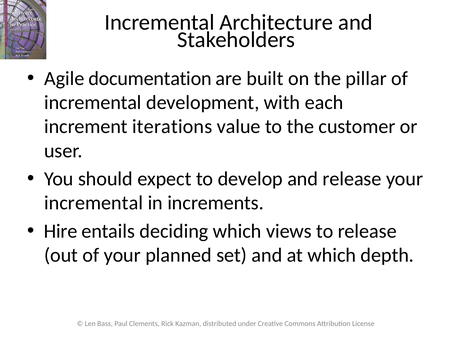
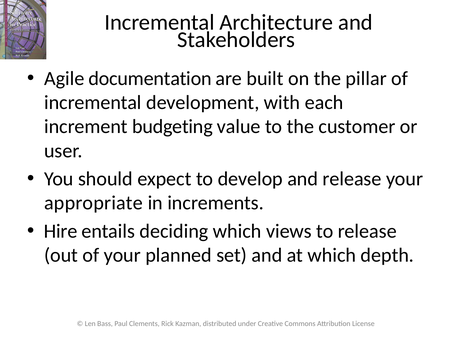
iterations: iterations -> budgeting
incremental at (94, 203): incremental -> appropriate
